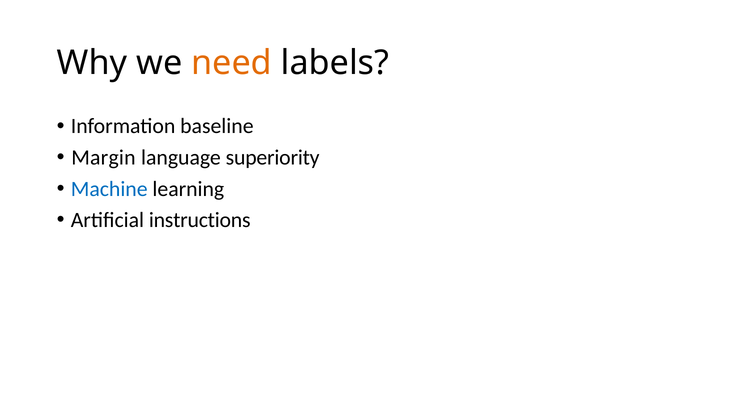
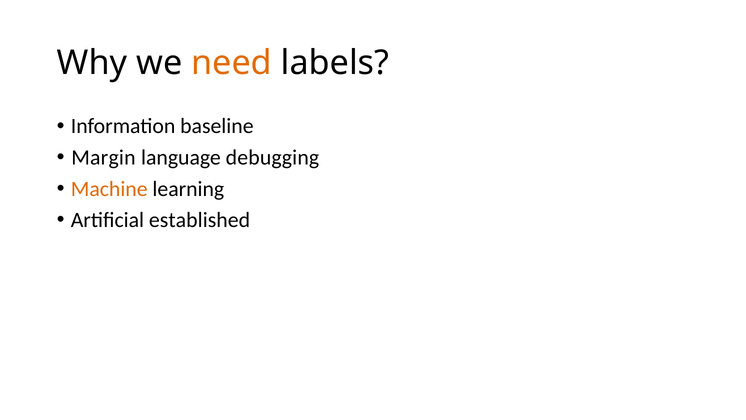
superiority: superiority -> debugging
Machine colour: blue -> orange
instructions: instructions -> established
